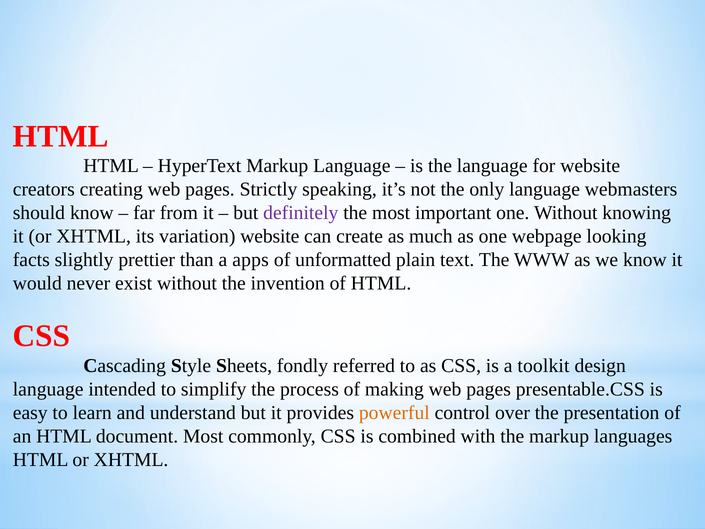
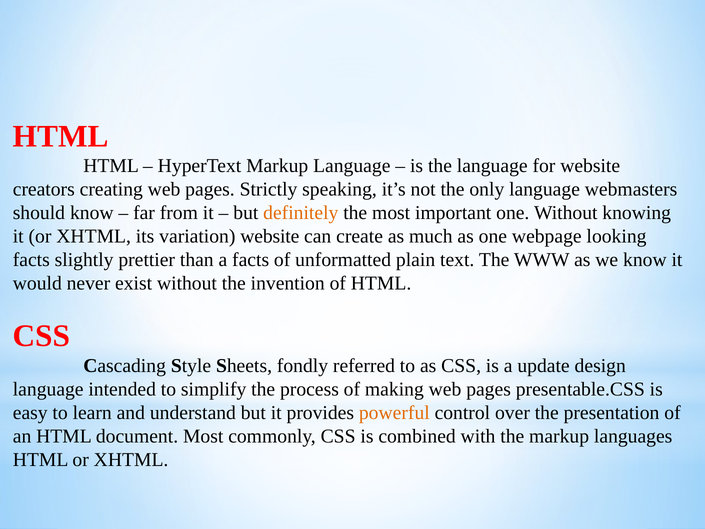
definitely colour: purple -> orange
a apps: apps -> facts
toolkit: toolkit -> update
